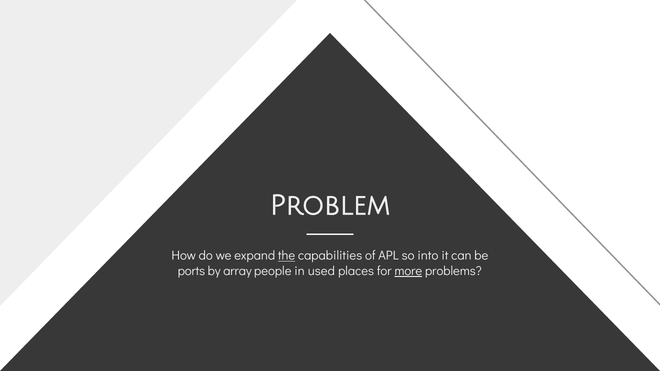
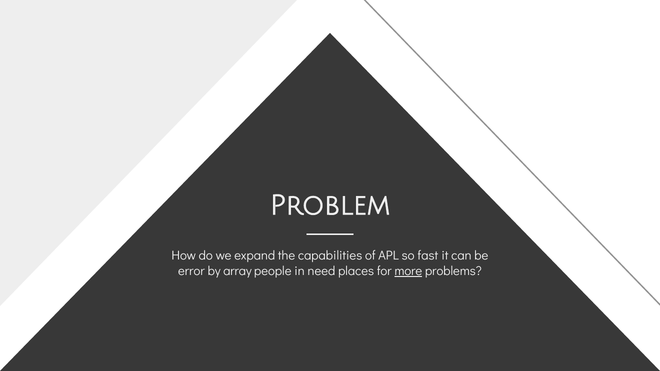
the underline: present -> none
into: into -> fast
ports: ports -> error
used: used -> need
